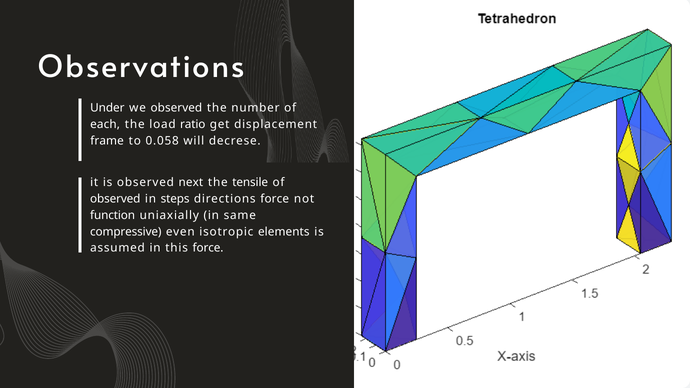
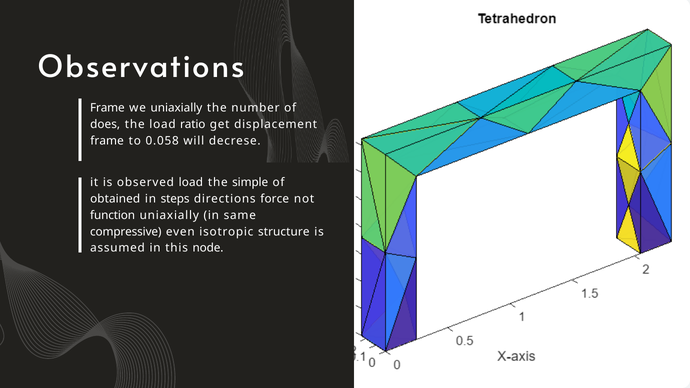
Under at (107, 108): Under -> Frame
we observed: observed -> uniaxially
each: each -> does
observed next: next -> load
tensile: tensile -> simple
observed at (115, 199): observed -> obtained
elements: elements -> structure
this force: force -> node
